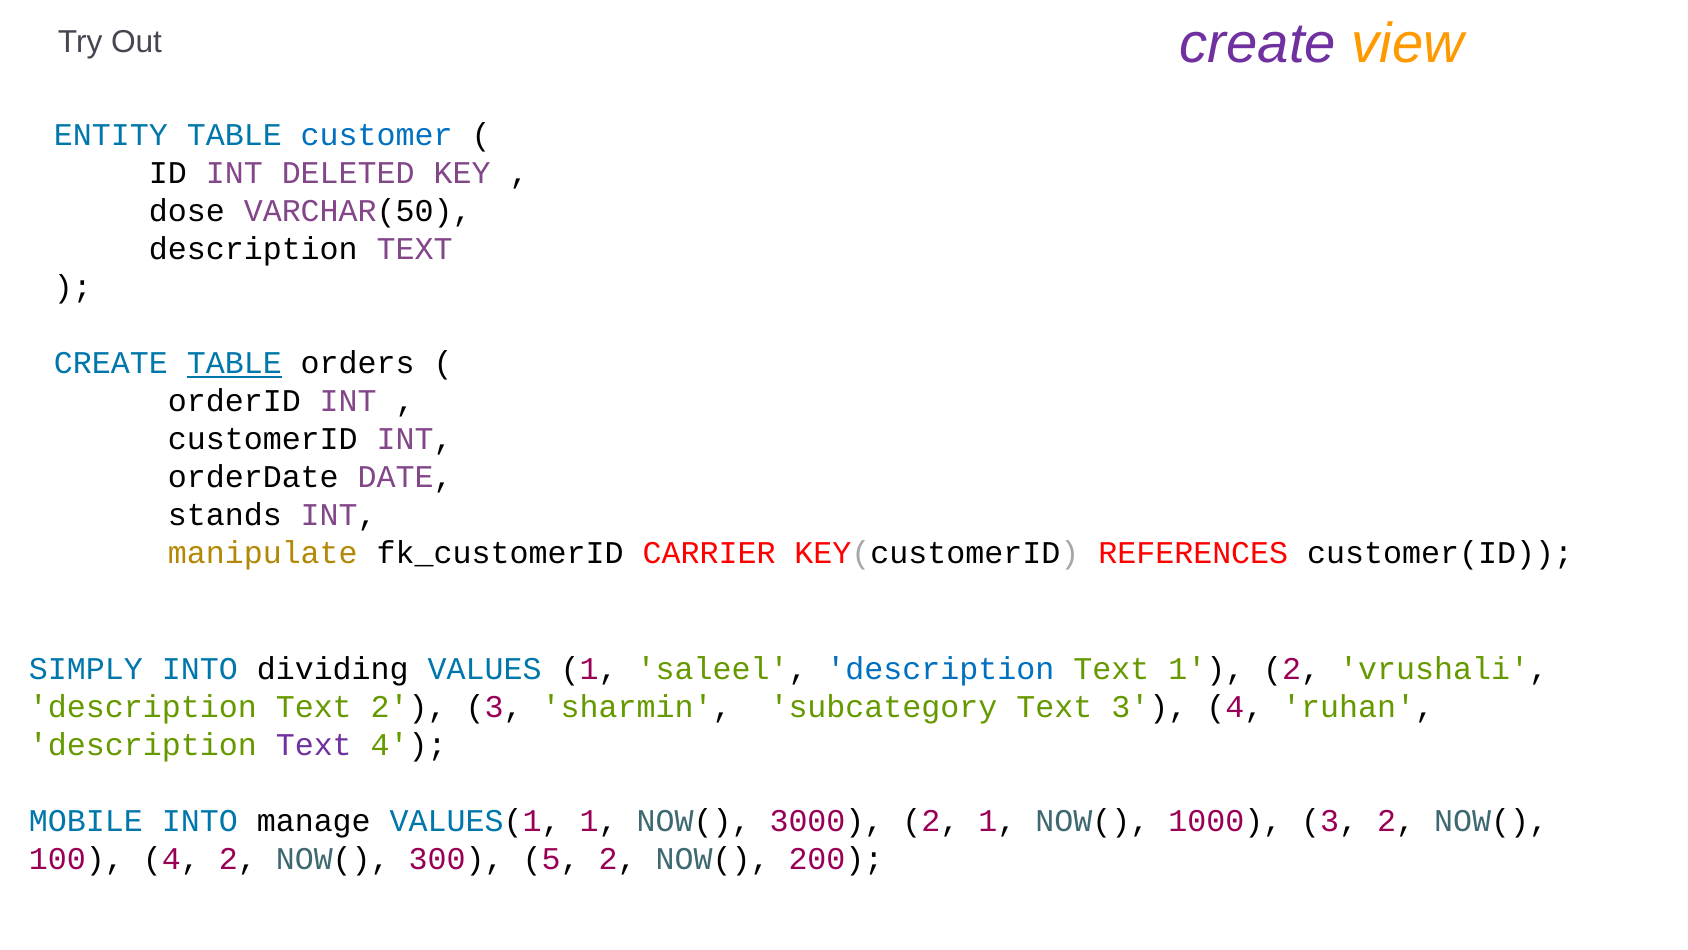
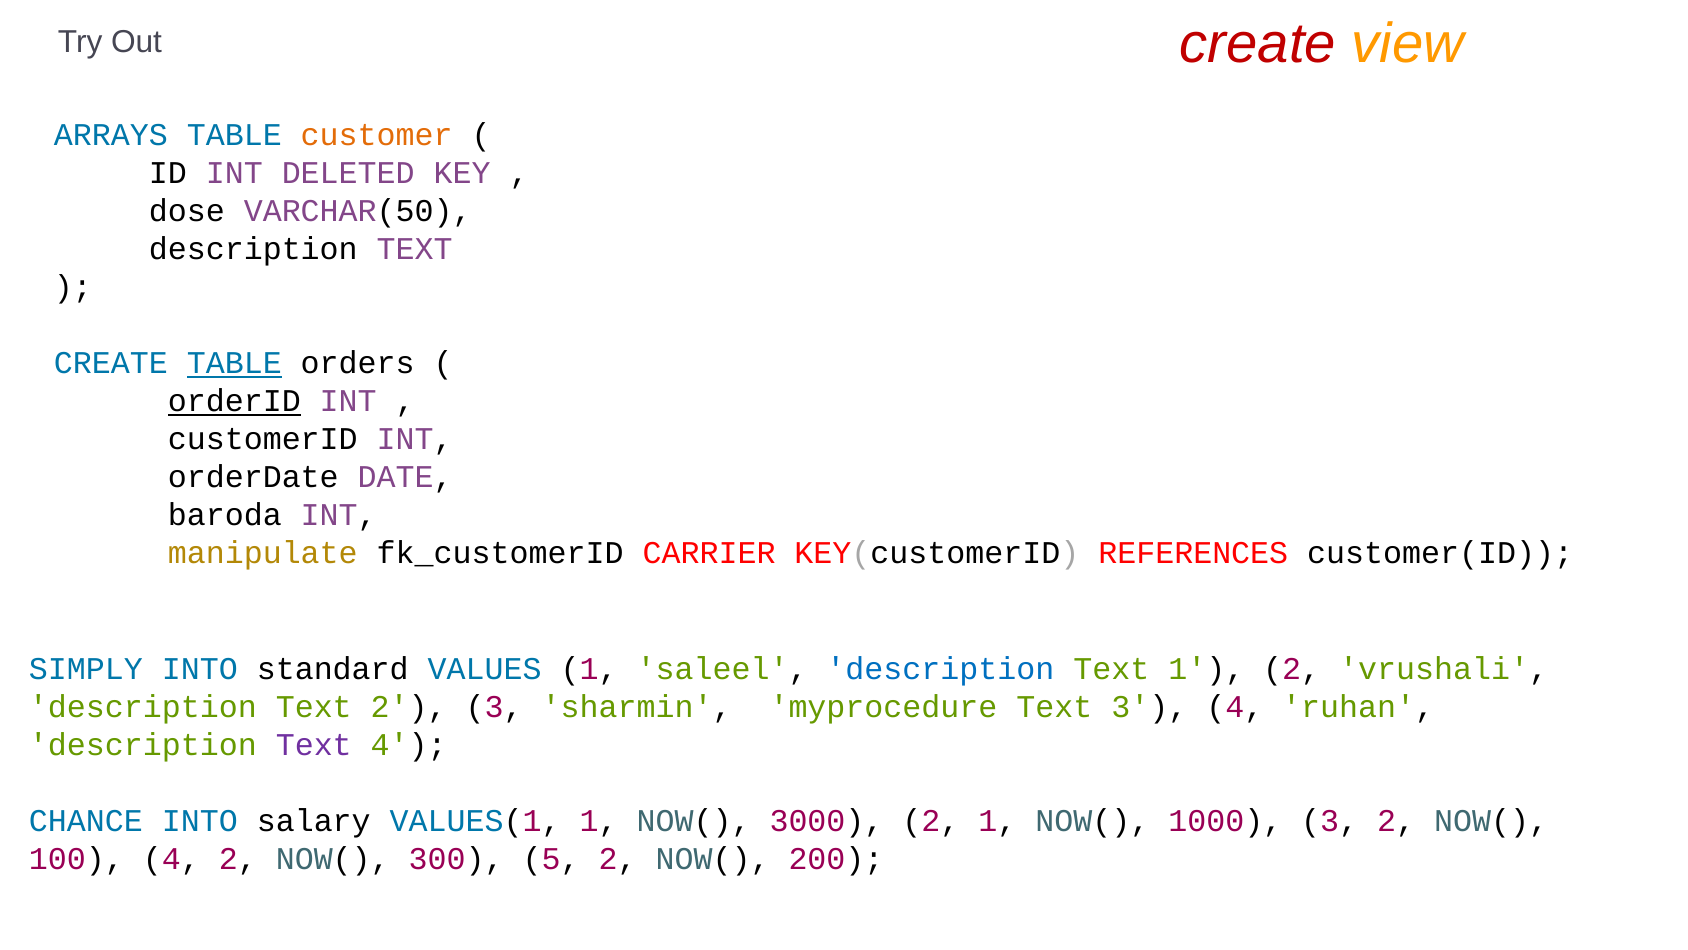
create at (1258, 44) colour: purple -> red
ENTITY: ENTITY -> ARRAYS
customer colour: blue -> orange
orderID underline: none -> present
stands: stands -> baroda
dividing: dividing -> standard
subcategory: subcategory -> myprocedure
MOBILE: MOBILE -> CHANCE
manage: manage -> salary
